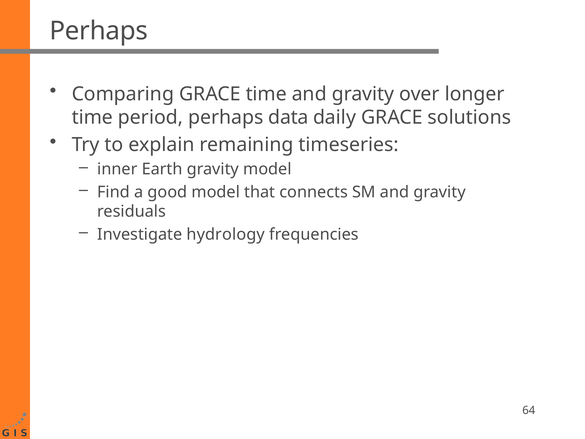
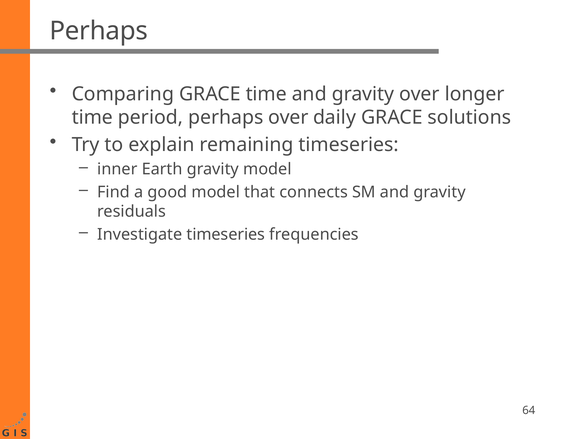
perhaps data: data -> over
Investigate hydrology: hydrology -> timeseries
